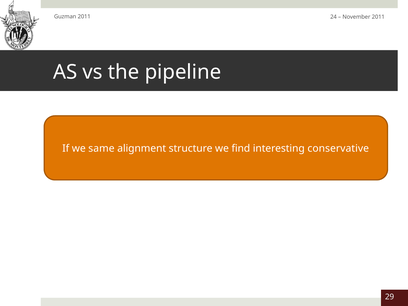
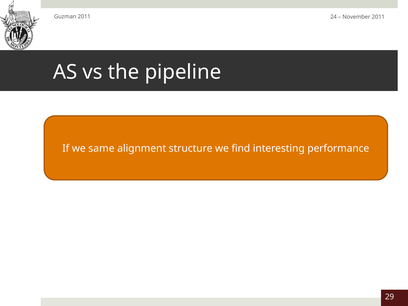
conservative: conservative -> performance
